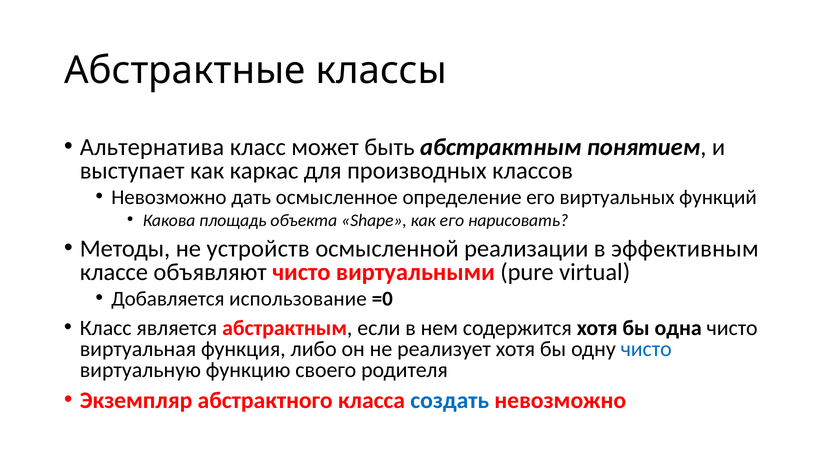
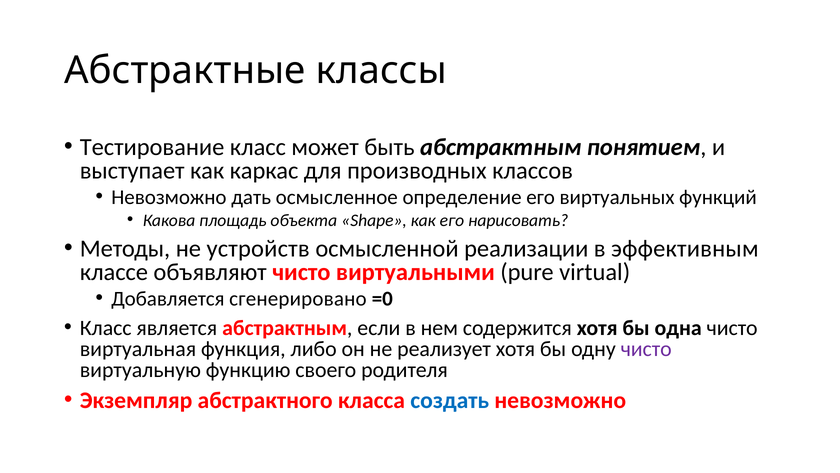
Альтернатива: Альтернатива -> Тестирование
использование: использование -> сгенерировано
чисто at (646, 349) colour: blue -> purple
